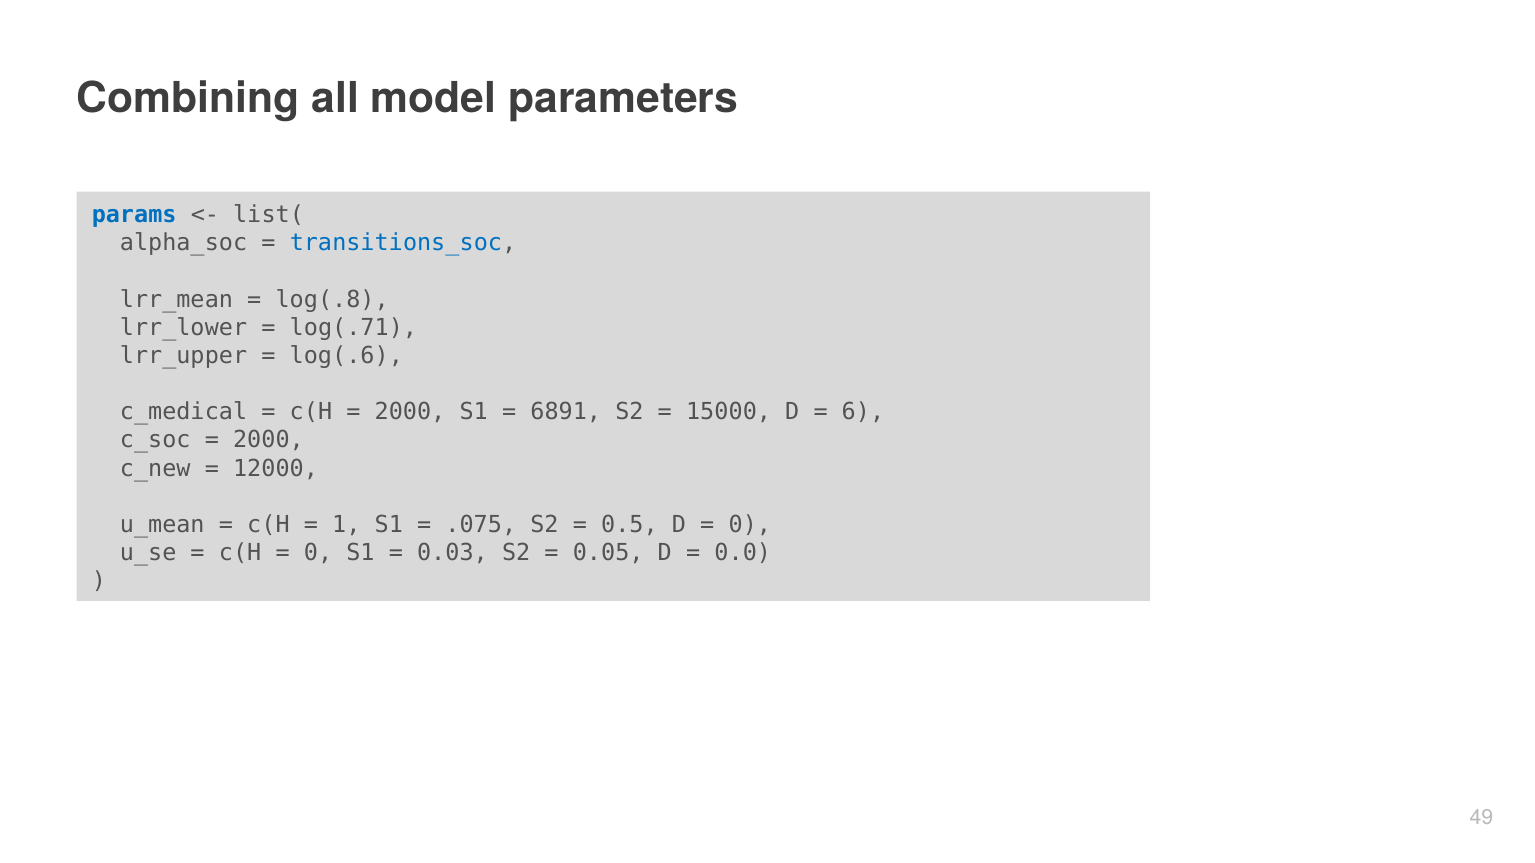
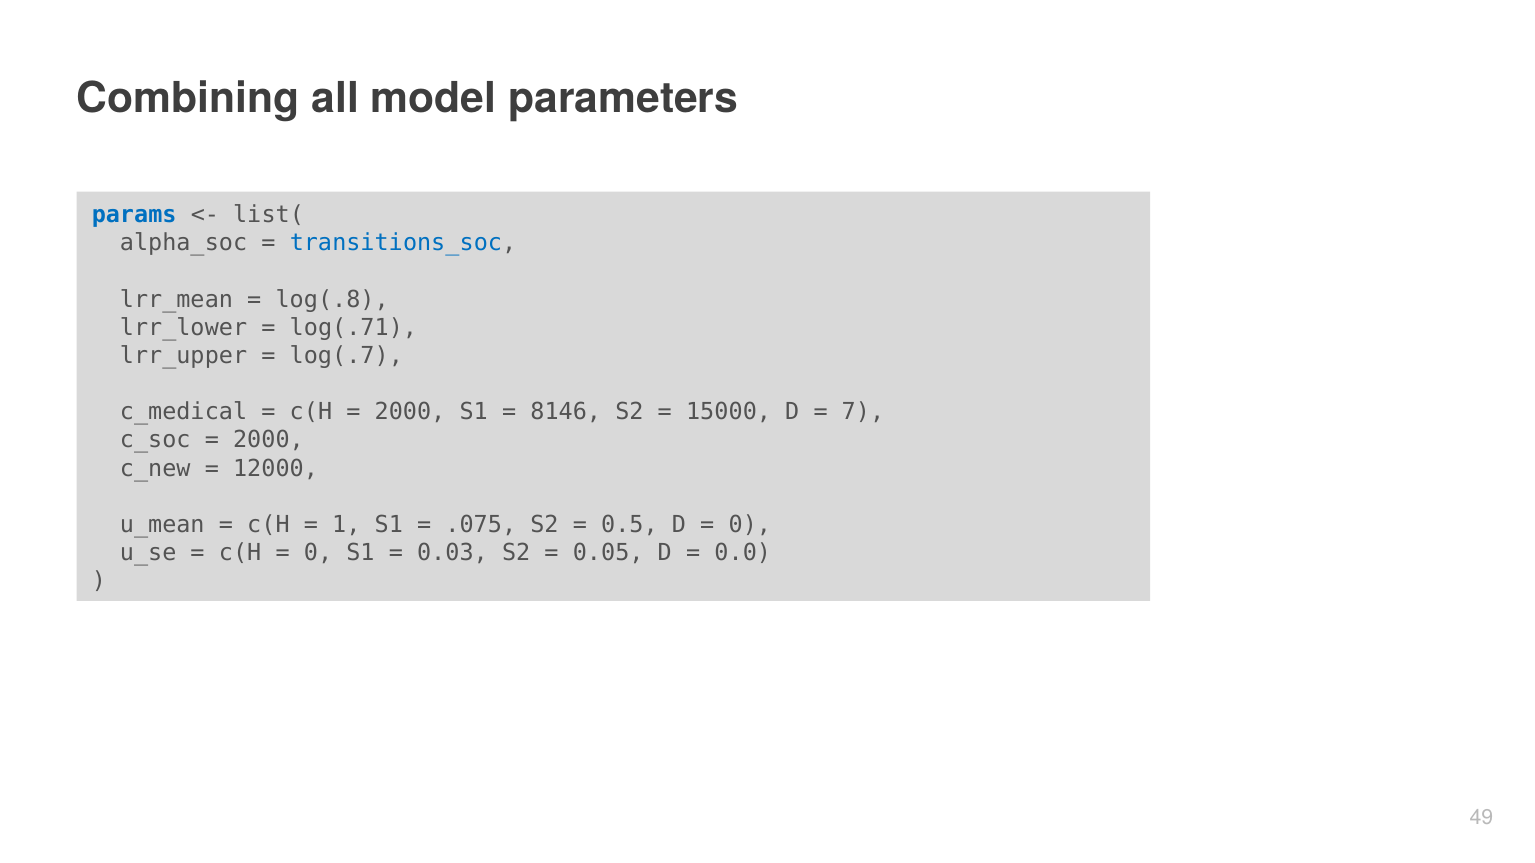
log(.6: log(.6 -> log(.7
6891: 6891 -> 8146
6: 6 -> 7
